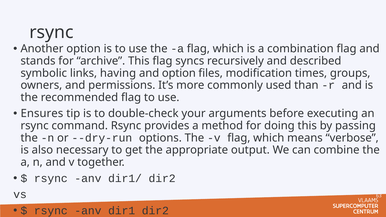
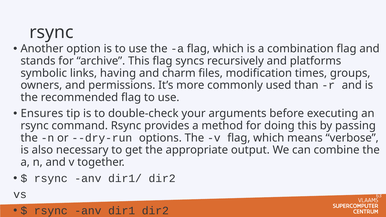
described: described -> platforms
and option: option -> charm
